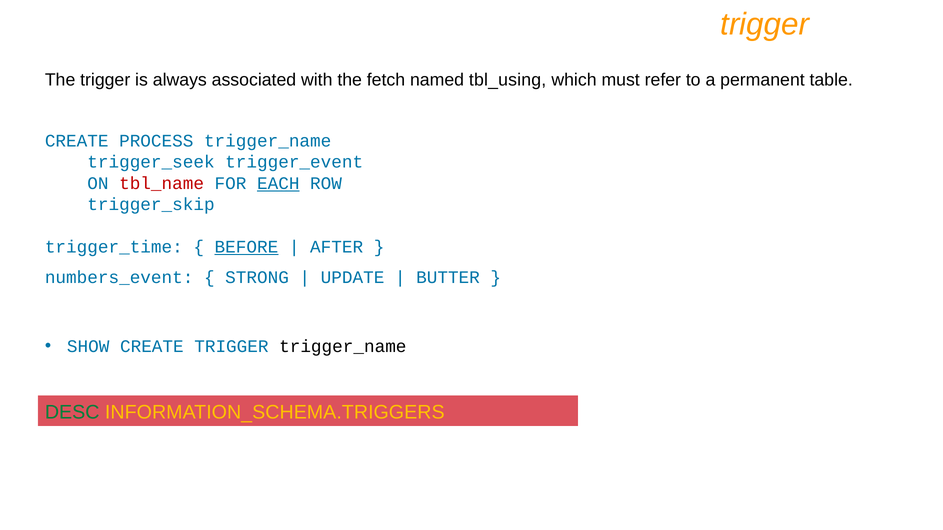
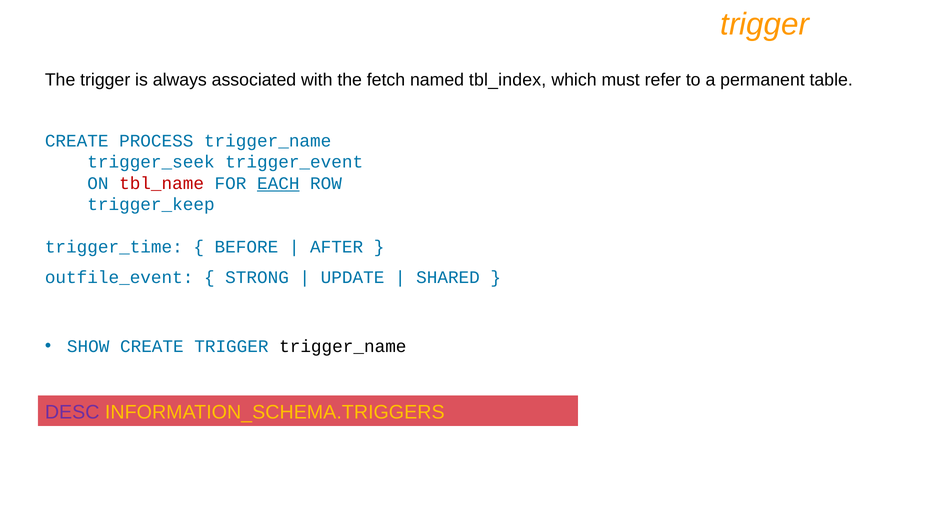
tbl_using: tbl_using -> tbl_index
trigger_skip: trigger_skip -> trigger_keep
BEFORE underline: present -> none
numbers_event: numbers_event -> outfile_event
BUTTER: BUTTER -> SHARED
DESC colour: green -> purple
